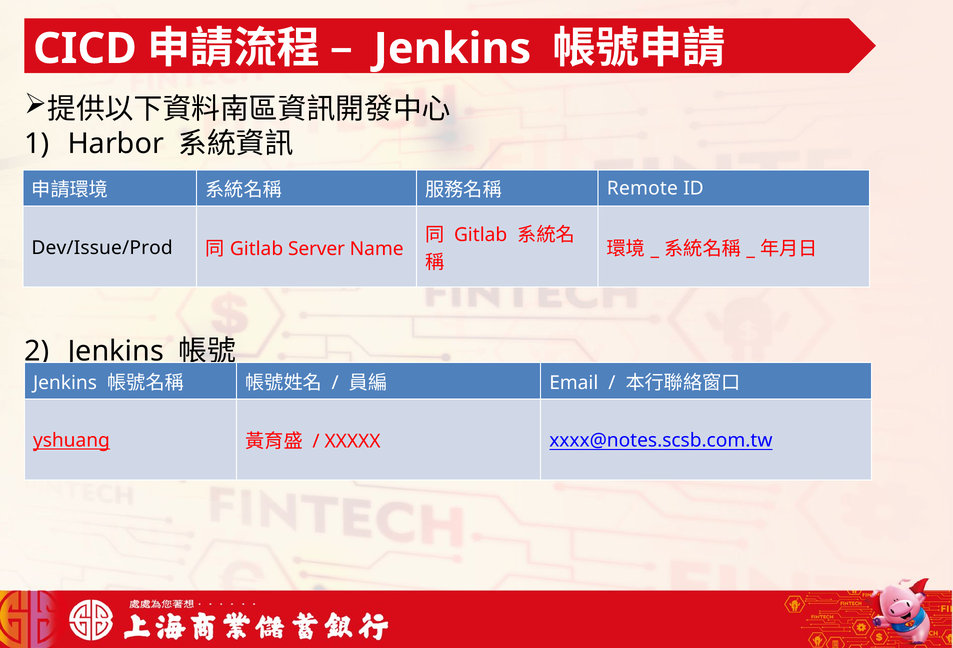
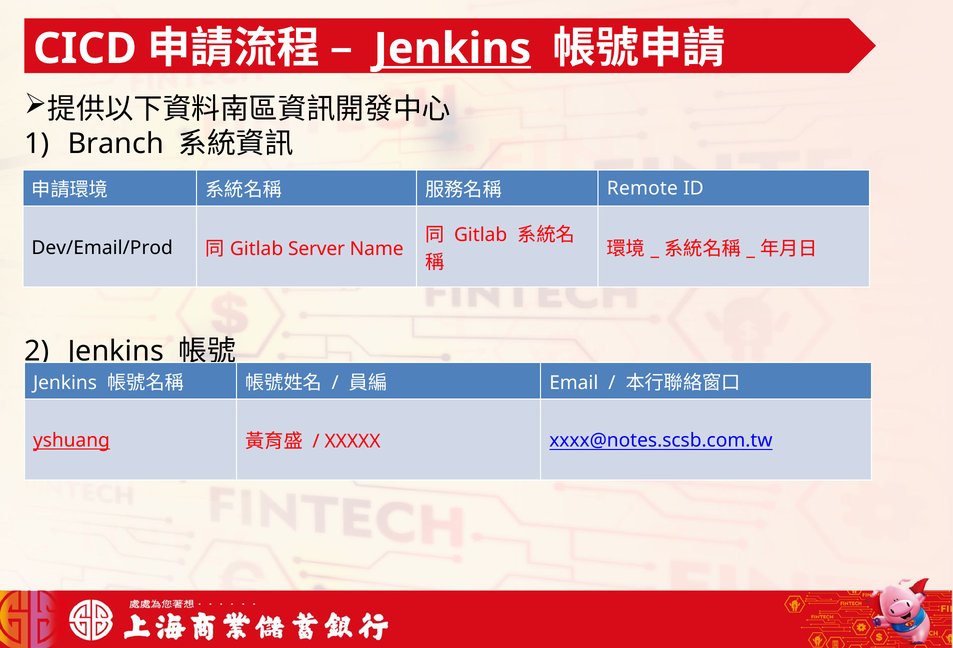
Jenkins at (452, 49) underline: none -> present
Harbor: Harbor -> Branch
Dev/Issue/Prod: Dev/Issue/Prod -> Dev/Email/Prod
